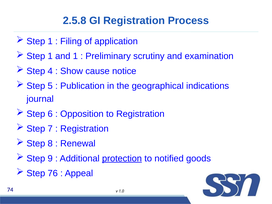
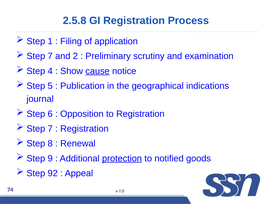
1 at (50, 56): 1 -> 7
and 1: 1 -> 2
cause underline: none -> present
76: 76 -> 92
